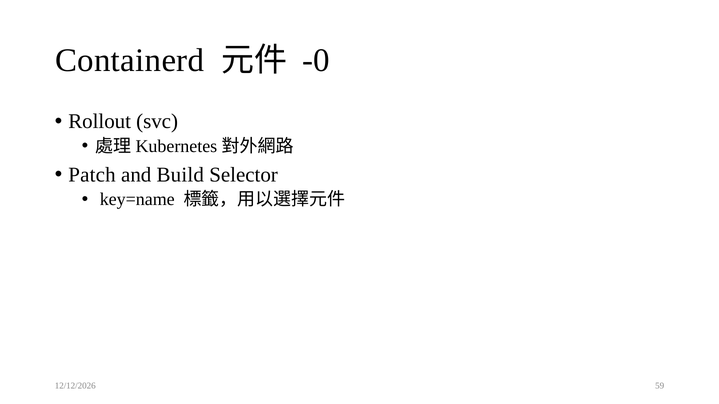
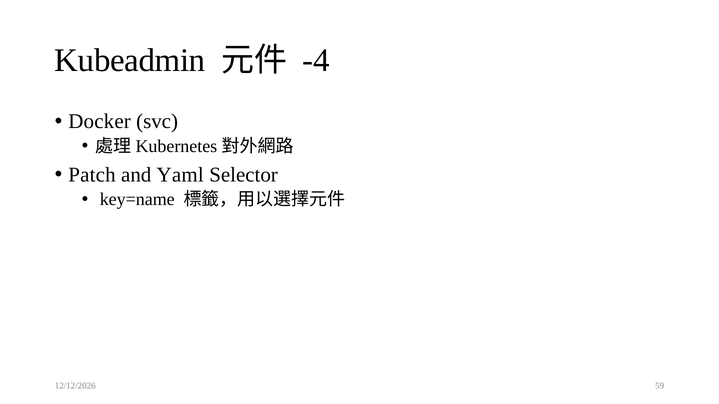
Containerd: Containerd -> Kubeadmin
-0: -0 -> -4
Rollout: Rollout -> Docker
Build: Build -> Yaml
